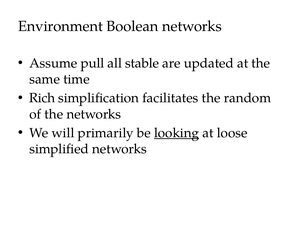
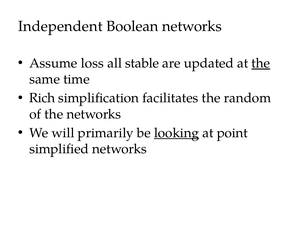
Environment: Environment -> Independent
pull: pull -> loss
the at (261, 63) underline: none -> present
loose: loose -> point
